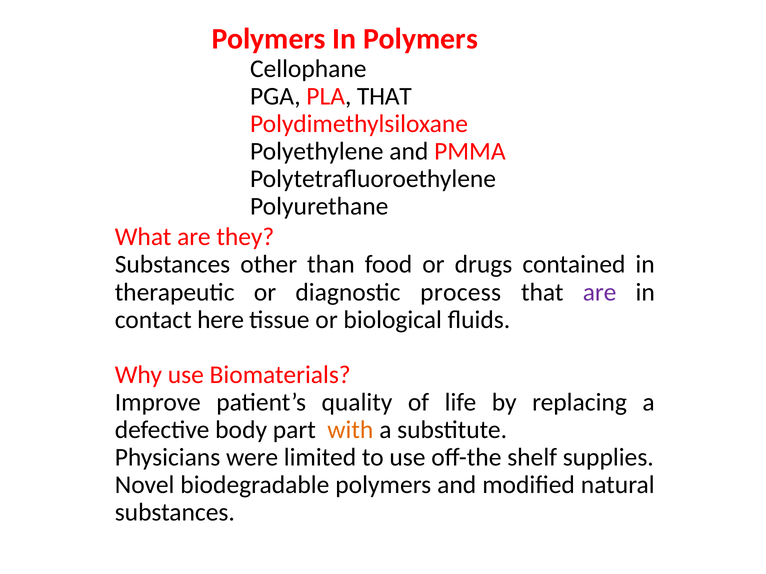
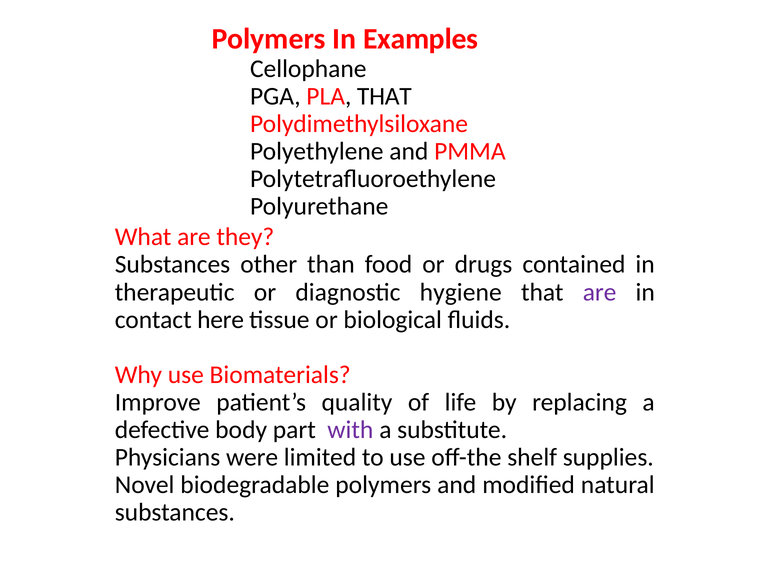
In Polymers: Polymers -> Examples
process: process -> hygiene
with colour: orange -> purple
